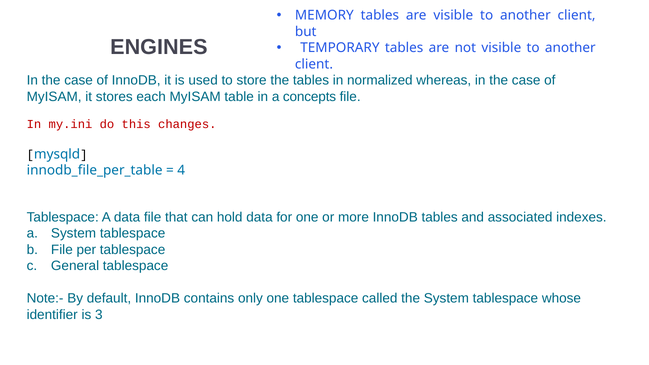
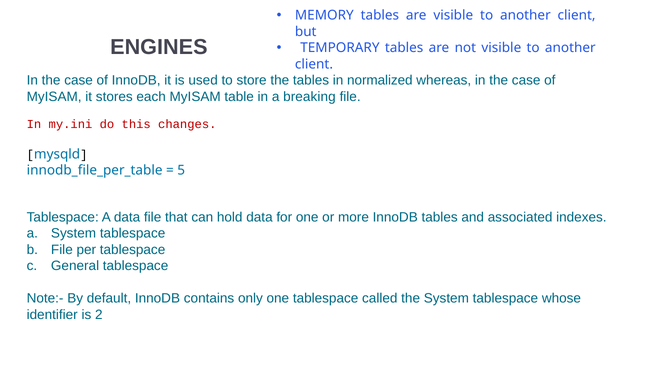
concepts: concepts -> breaking
4: 4 -> 5
3: 3 -> 2
